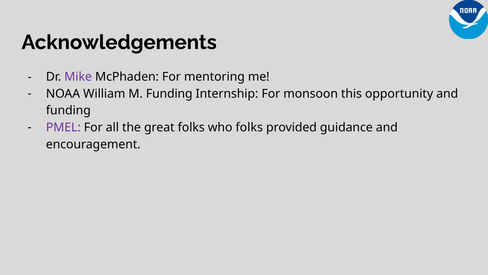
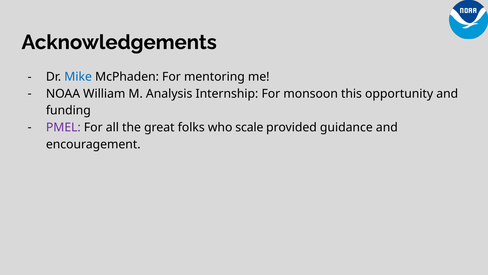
Mike colour: purple -> blue
M Funding: Funding -> Analysis
who folks: folks -> scale
